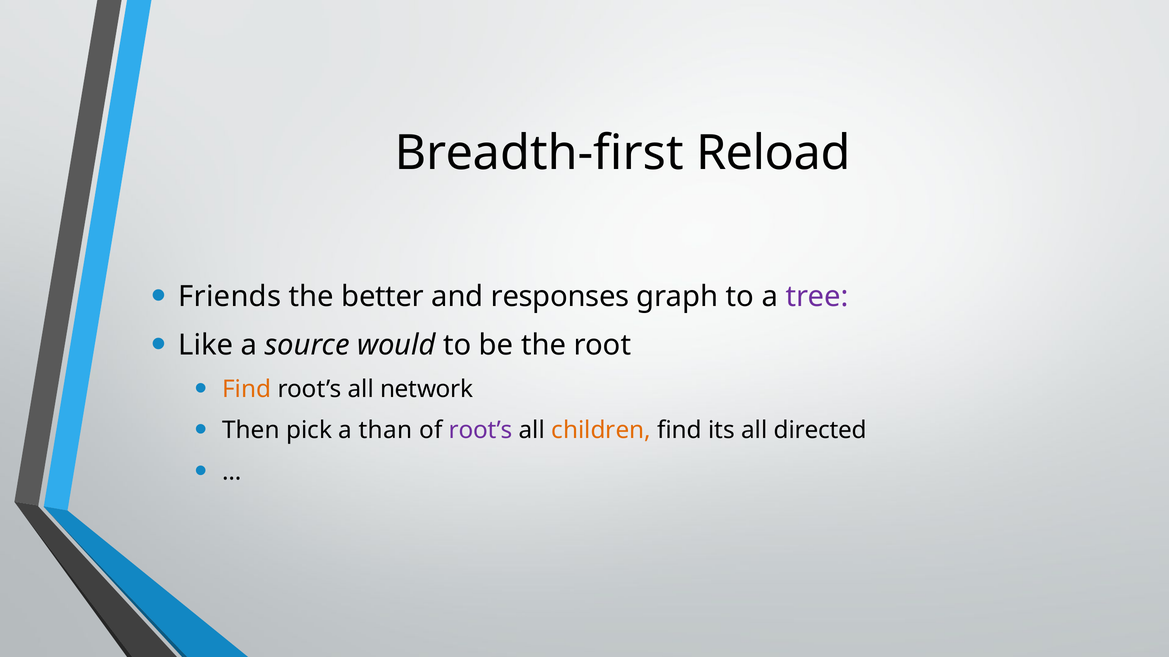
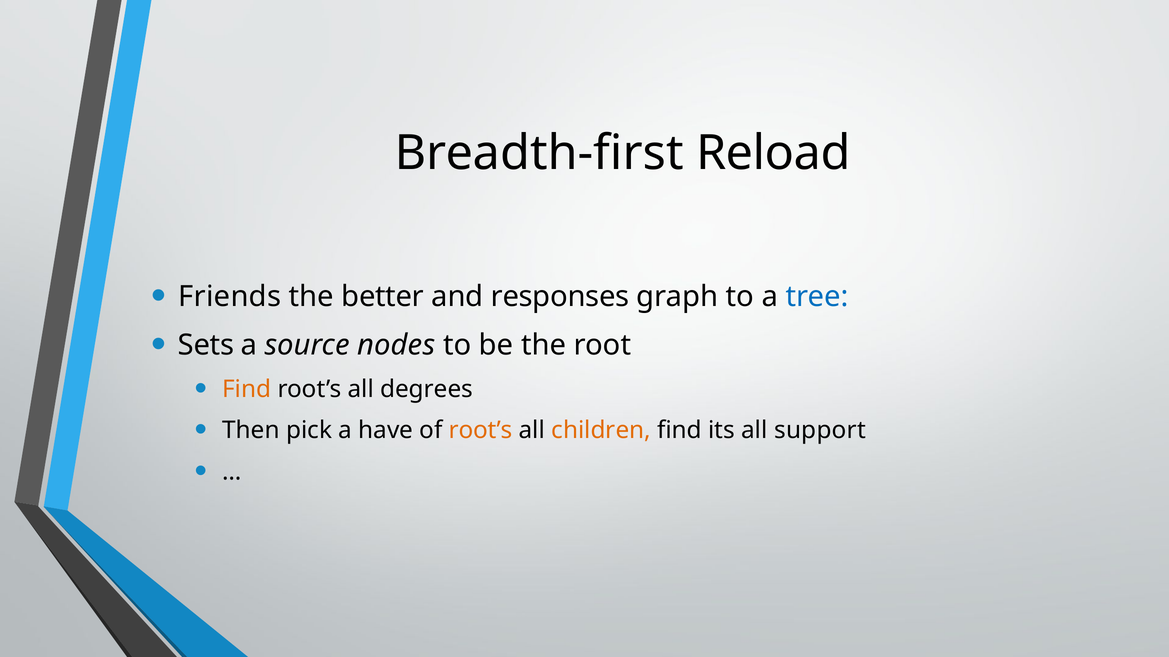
tree colour: purple -> blue
Like: Like -> Sets
would: would -> nodes
network: network -> degrees
than: than -> have
root’s at (481, 431) colour: purple -> orange
directed: directed -> support
